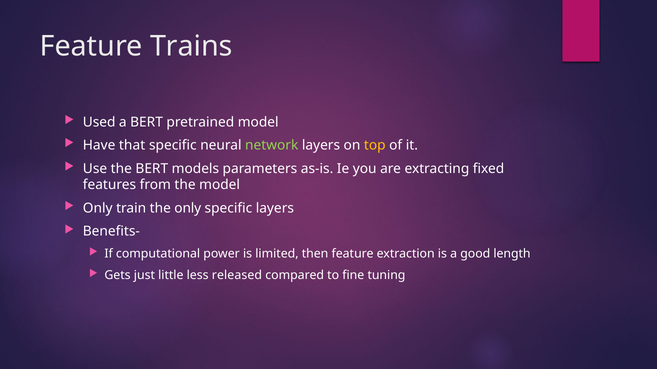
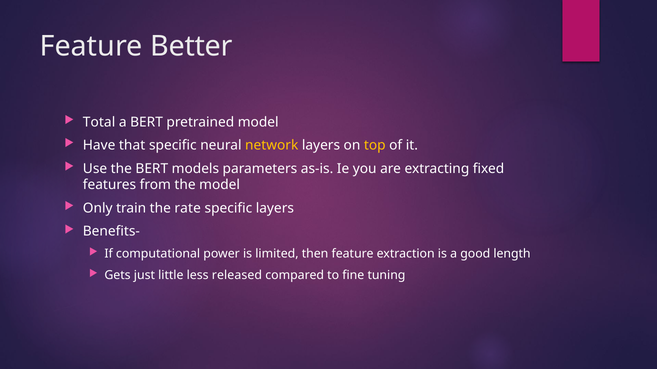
Trains: Trains -> Better
Used: Used -> Total
network colour: light green -> yellow
the only: only -> rate
